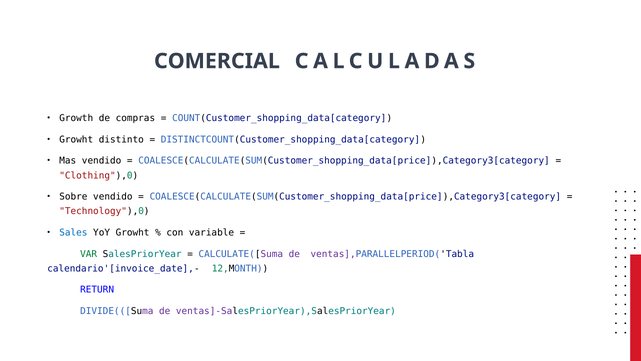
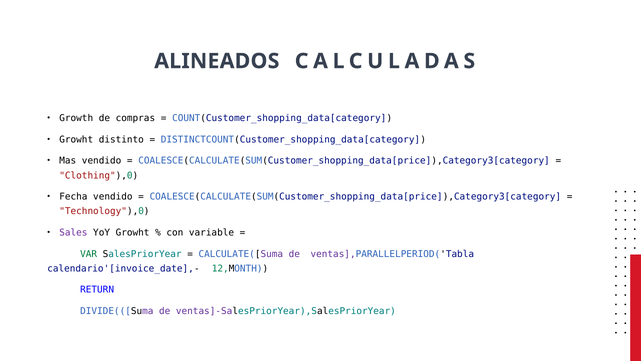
COMERCIAL: COMERCIAL -> ALINEADOS
Sobre: Sobre -> Fecha
Sales colour: blue -> purple
